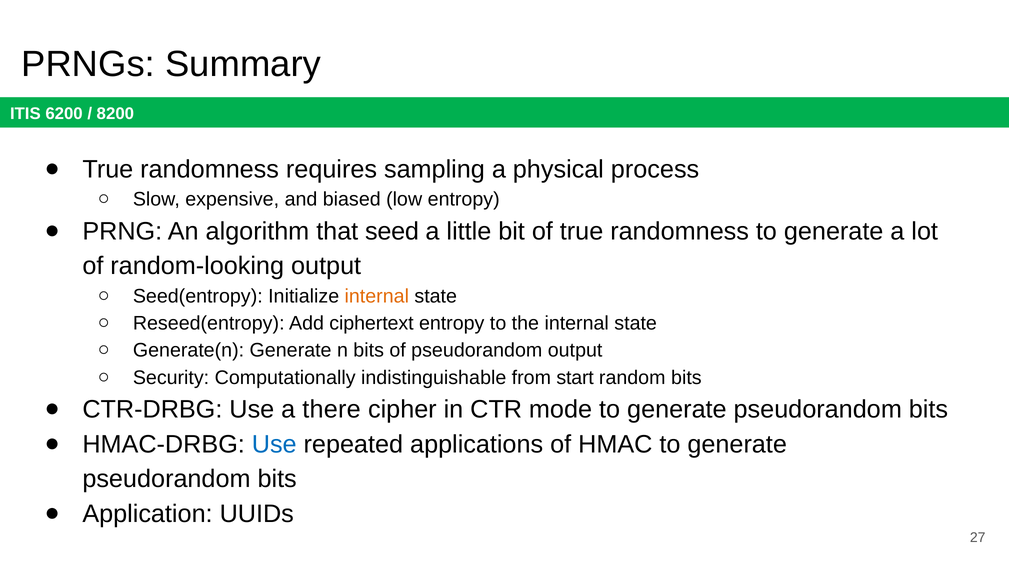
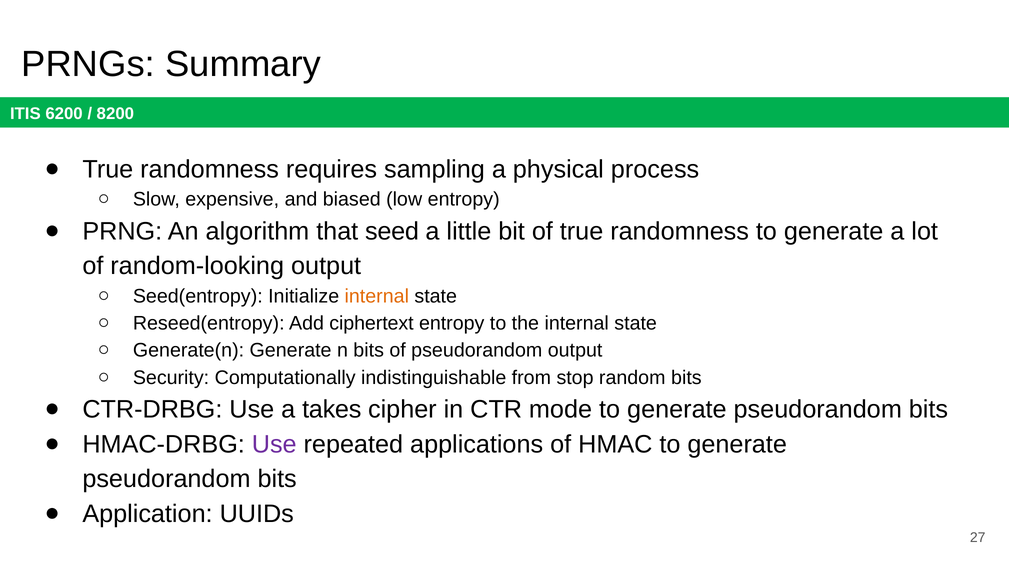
start: start -> stop
there: there -> takes
Use at (274, 444) colour: blue -> purple
